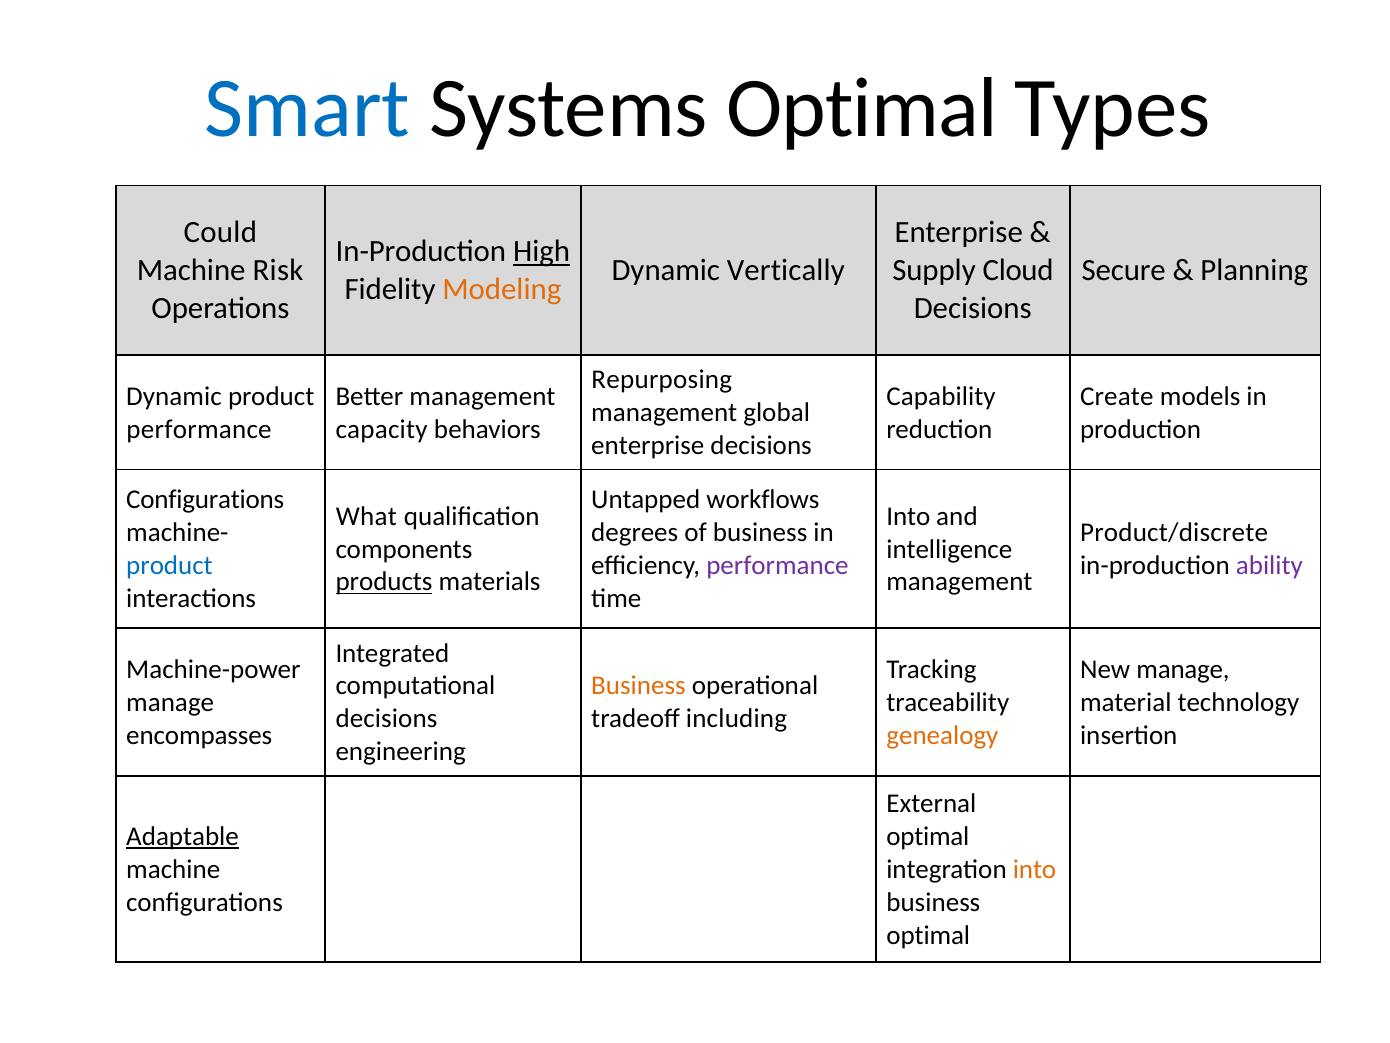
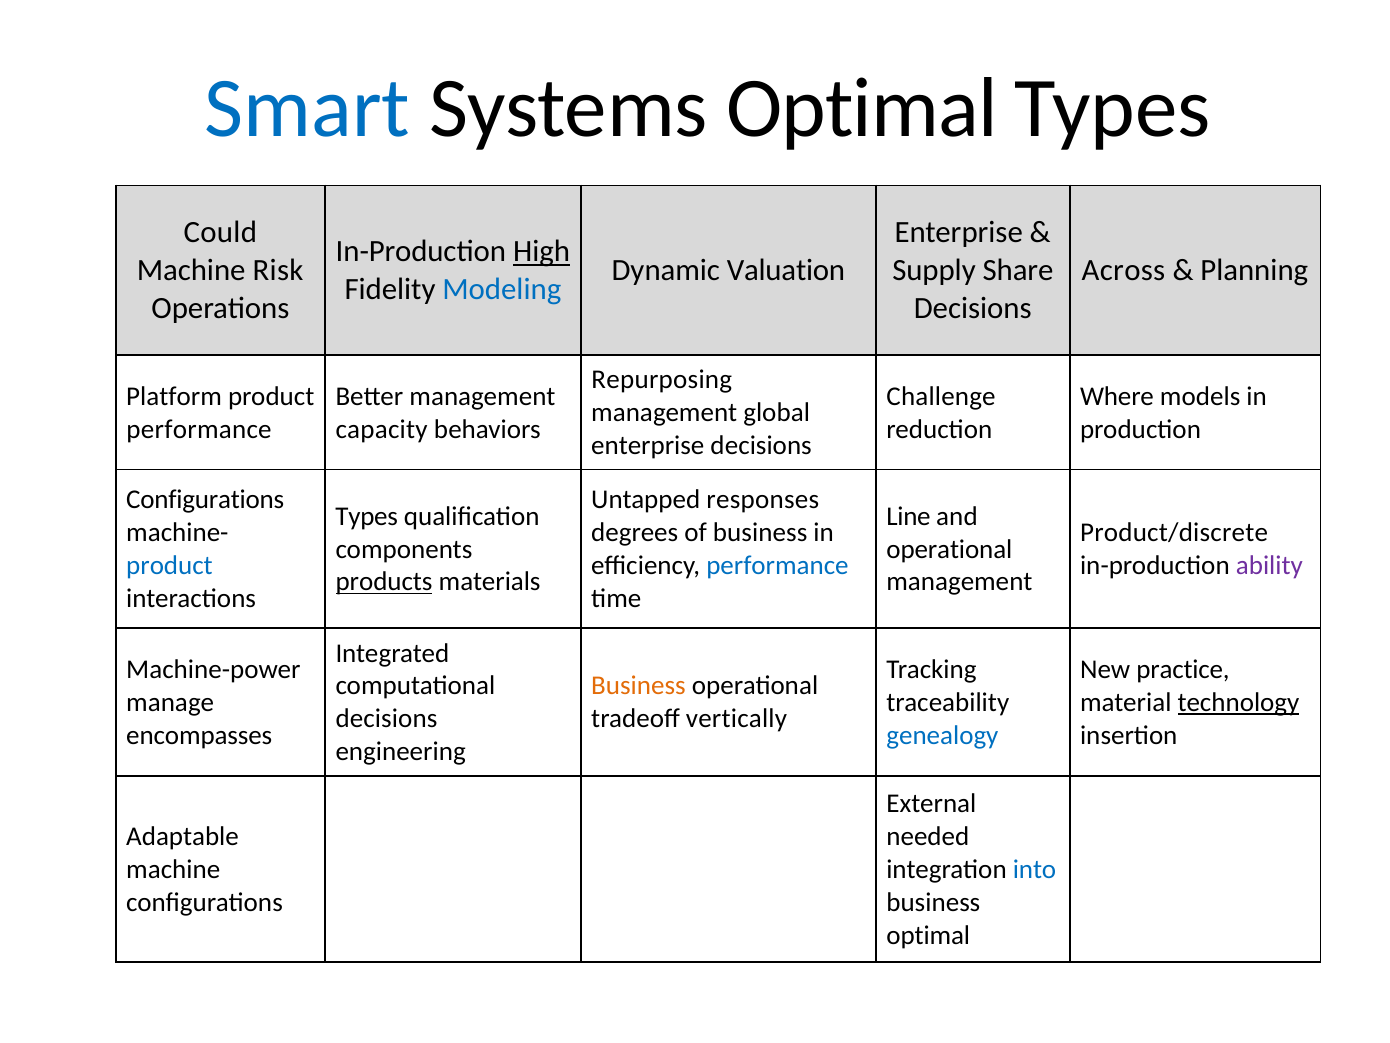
Vertically: Vertically -> Valuation
Cloud: Cloud -> Share
Secure: Secure -> Across
Modeling colour: orange -> blue
Dynamic at (174, 396): Dynamic -> Platform
Capability: Capability -> Challenge
Create: Create -> Where
workflows: workflows -> responses
What at (366, 516): What -> Types
Into at (908, 516): Into -> Line
intelligence at (949, 549): intelligence -> operational
performance at (777, 565) colour: purple -> blue
New manage: manage -> practice
technology underline: none -> present
including: including -> vertically
genealogy colour: orange -> blue
Adaptable underline: present -> none
optimal at (928, 836): optimal -> needed
into at (1035, 869) colour: orange -> blue
